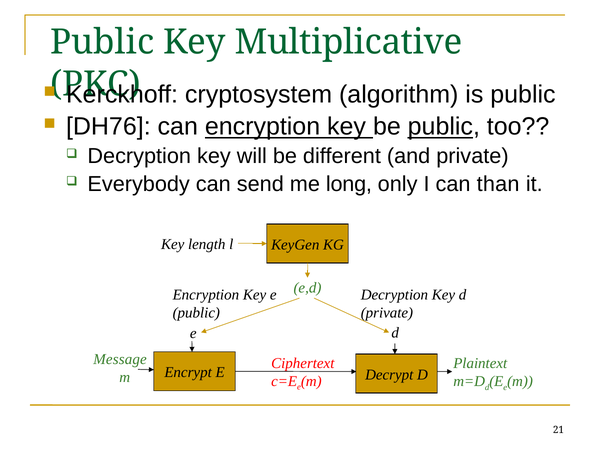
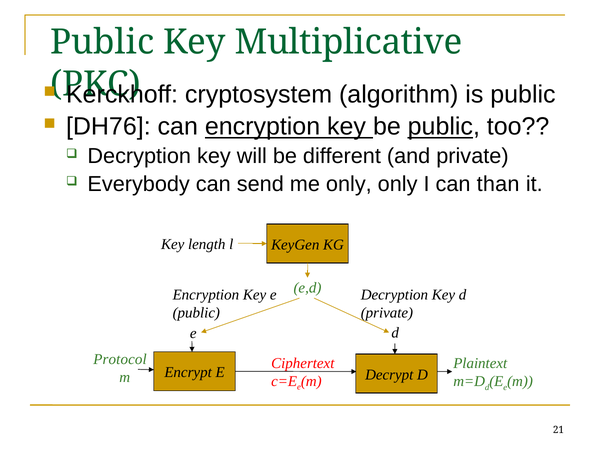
me long: long -> only
Message: Message -> Protocol
